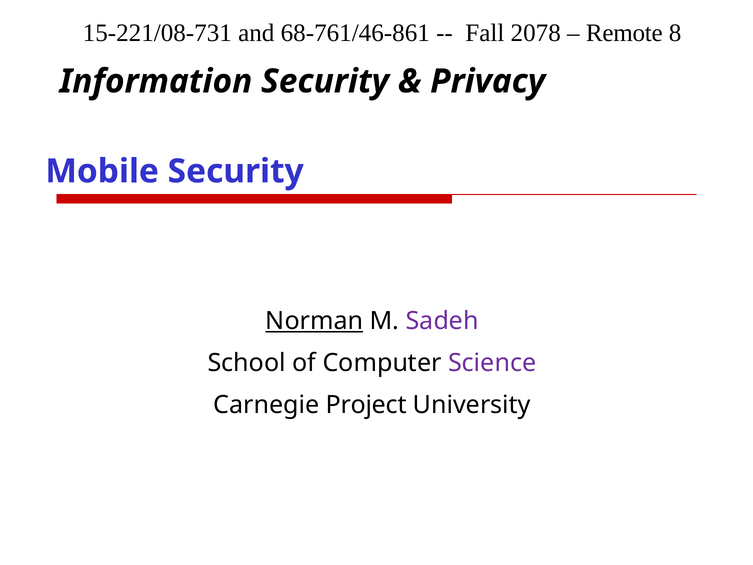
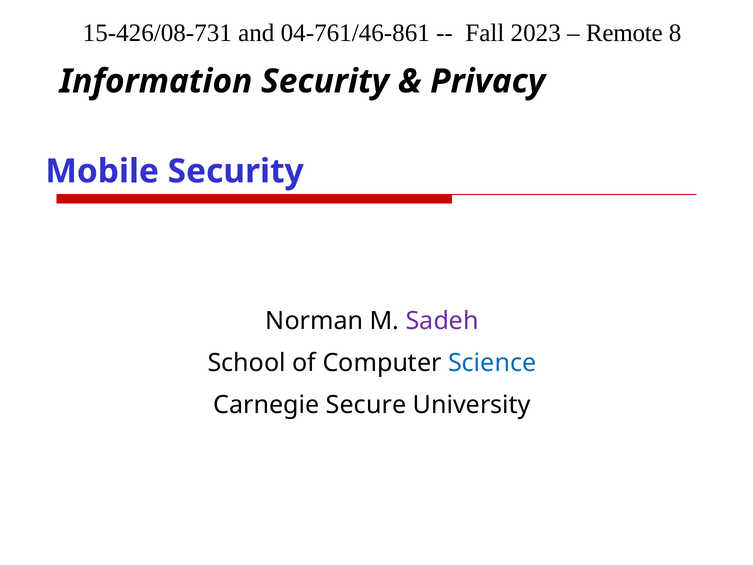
15-221/08-731: 15-221/08-731 -> 15-426/08-731
68-761/46-861: 68-761/46-861 -> 04-761/46-861
2078: 2078 -> 2023
Norman underline: present -> none
Science colour: purple -> blue
Project: Project -> Secure
